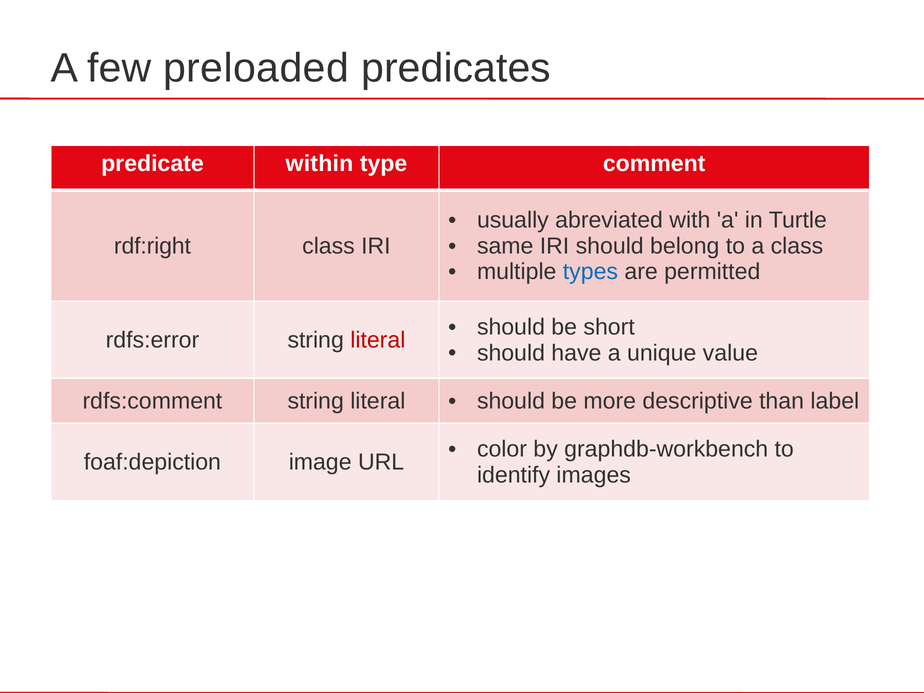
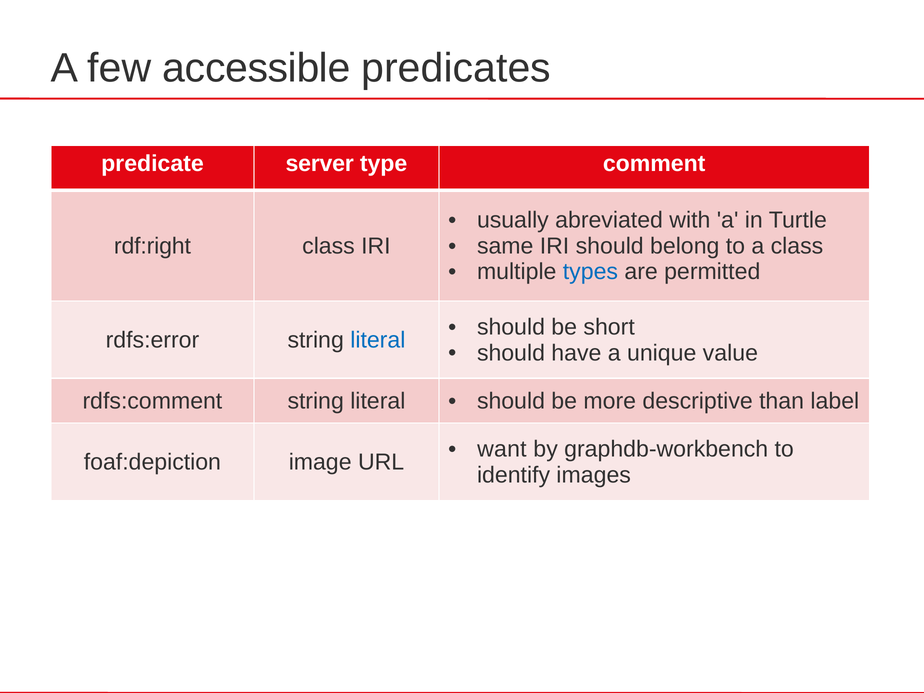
preloaded: preloaded -> accessible
within: within -> server
literal at (378, 340) colour: red -> blue
color: color -> want
